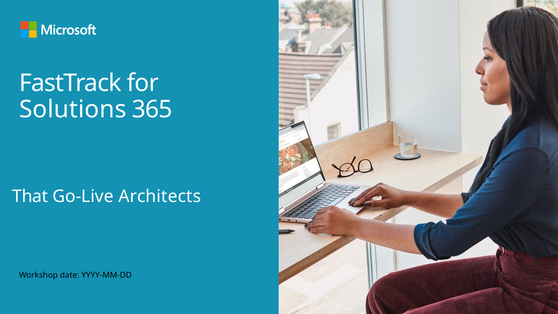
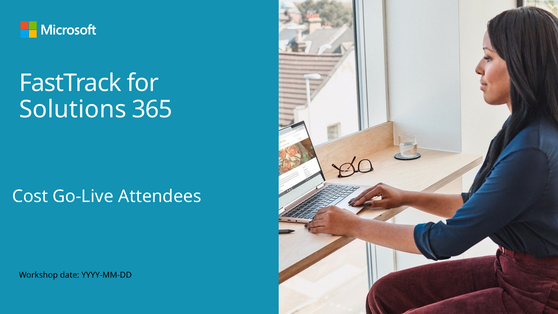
That: That -> Cost
Architects: Architects -> Attendees
